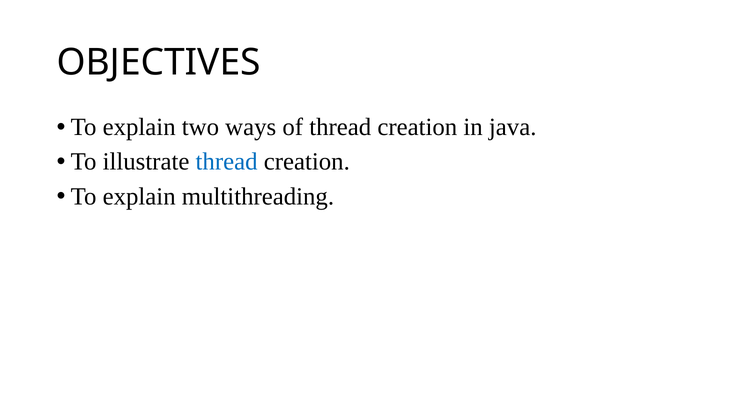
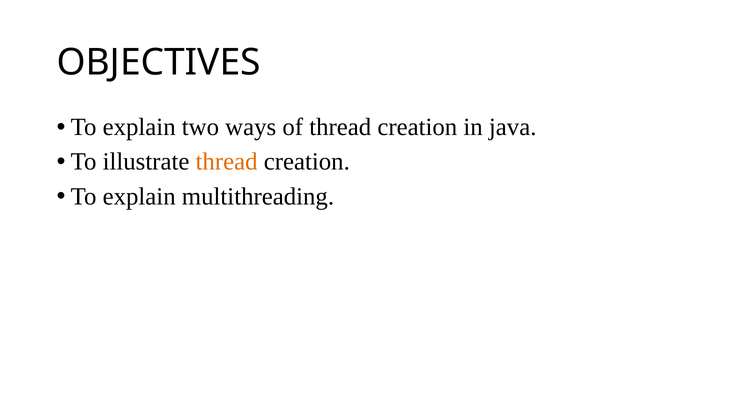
thread at (227, 162) colour: blue -> orange
